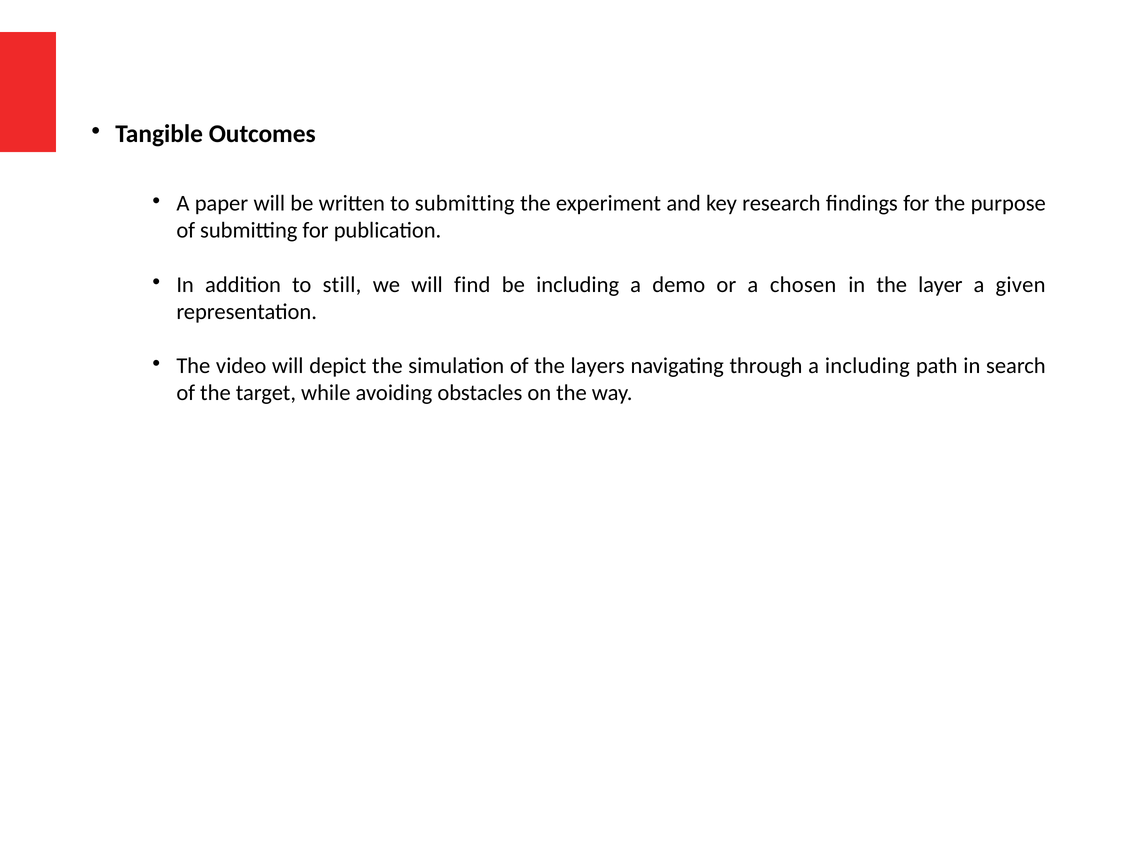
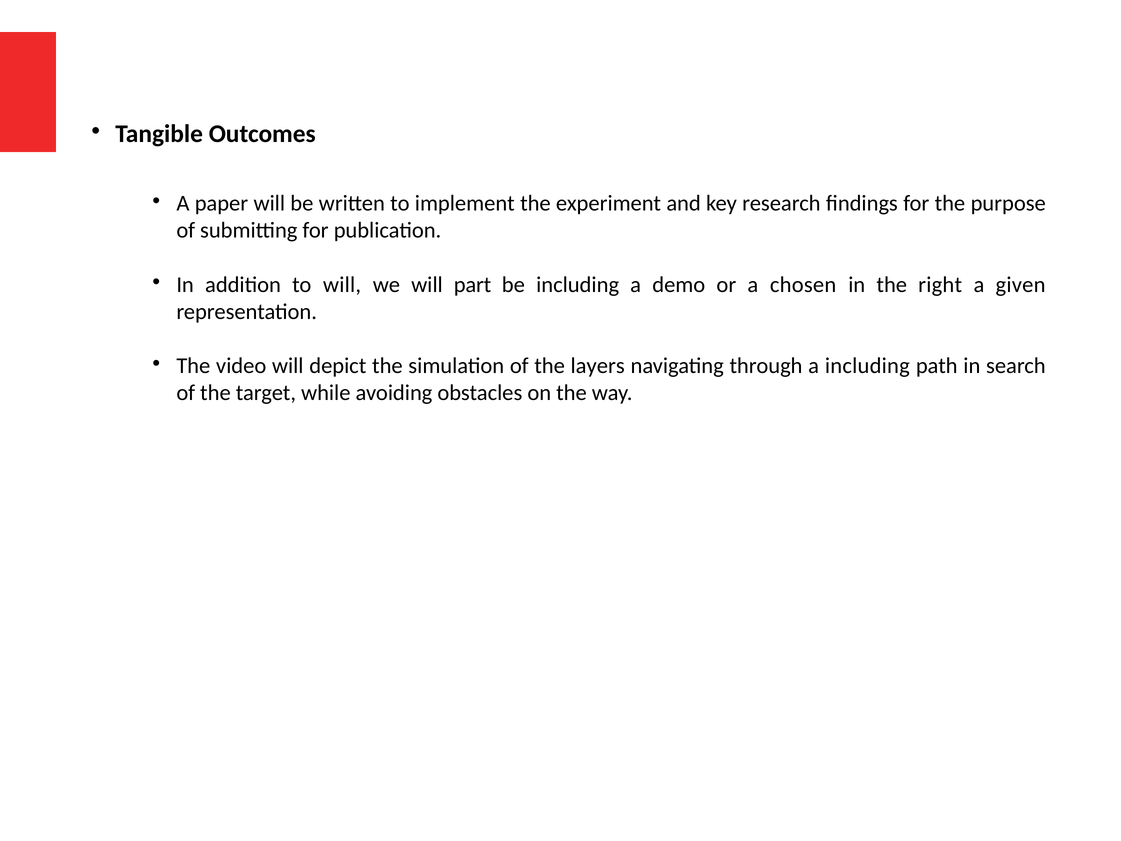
to submitting: submitting -> implement
to still: still -> will
find: find -> part
layer: layer -> right
